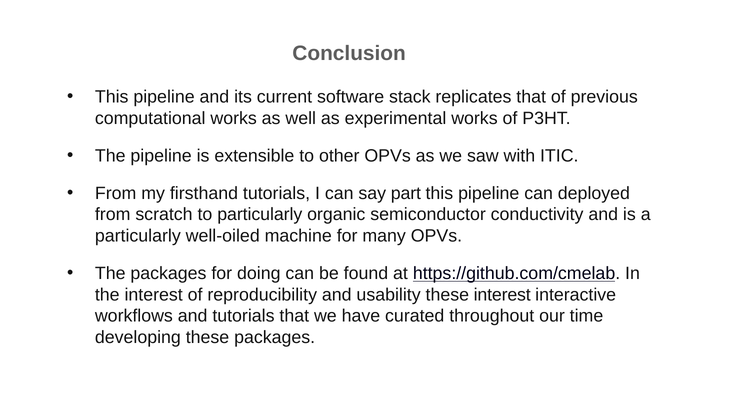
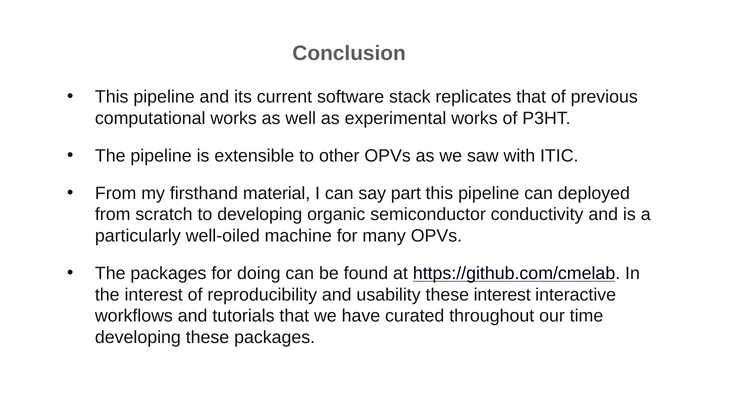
firsthand tutorials: tutorials -> material
to particularly: particularly -> developing
